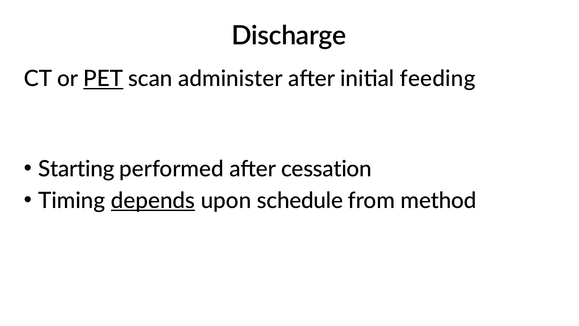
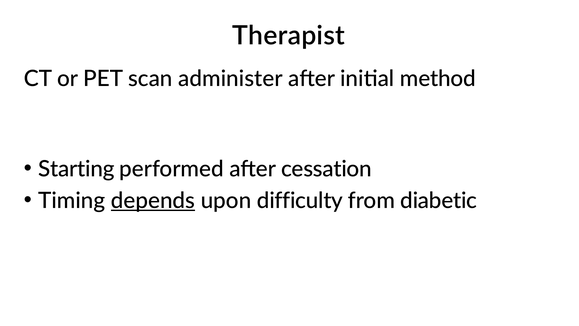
Discharge: Discharge -> Therapist
PET underline: present -> none
feeding: feeding -> method
schedule: schedule -> difficulty
method: method -> diabetic
